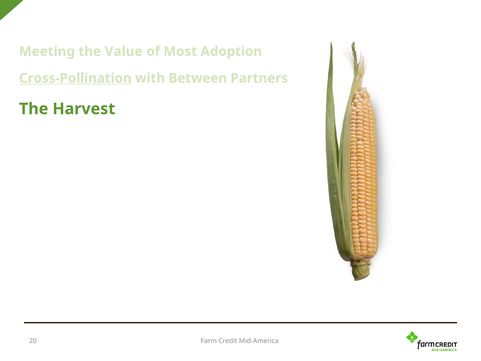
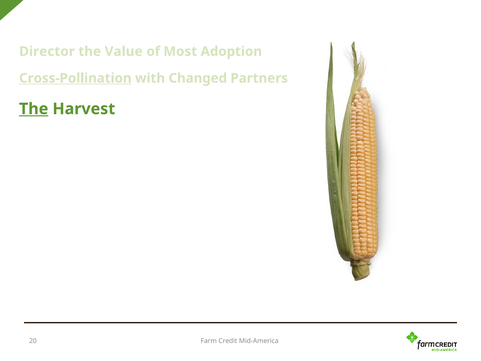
Meeting: Meeting -> Director
Between: Between -> Changed
The at (34, 109) underline: none -> present
